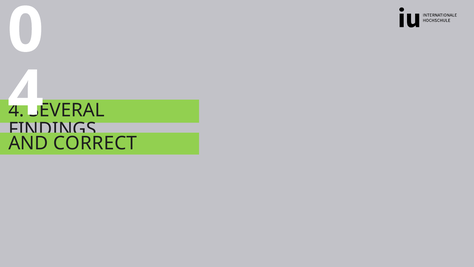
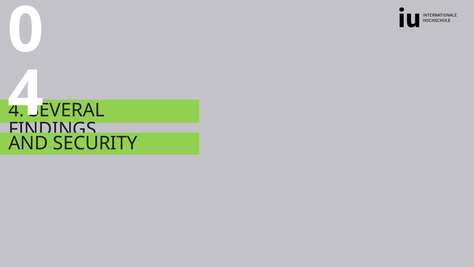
CORRECT: CORRECT -> SECURITY
